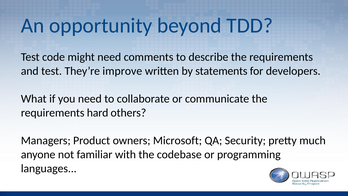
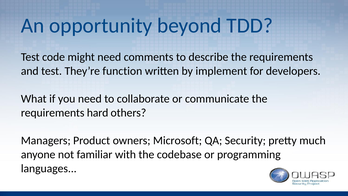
improve: improve -> function
statements: statements -> implement
